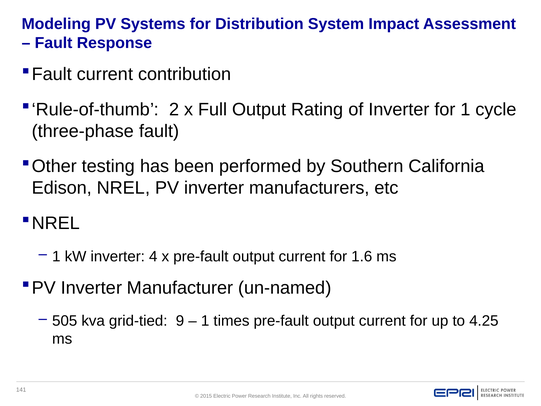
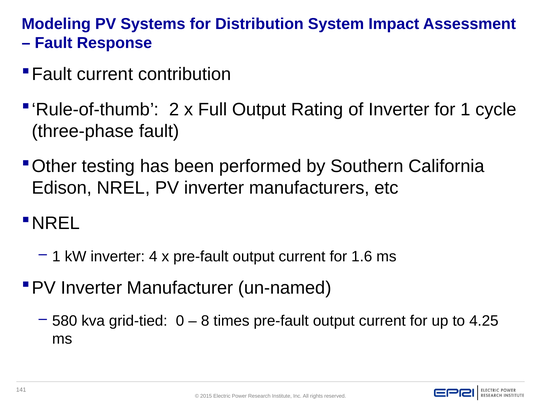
505: 505 -> 580
9: 9 -> 0
1 at (205, 321): 1 -> 8
